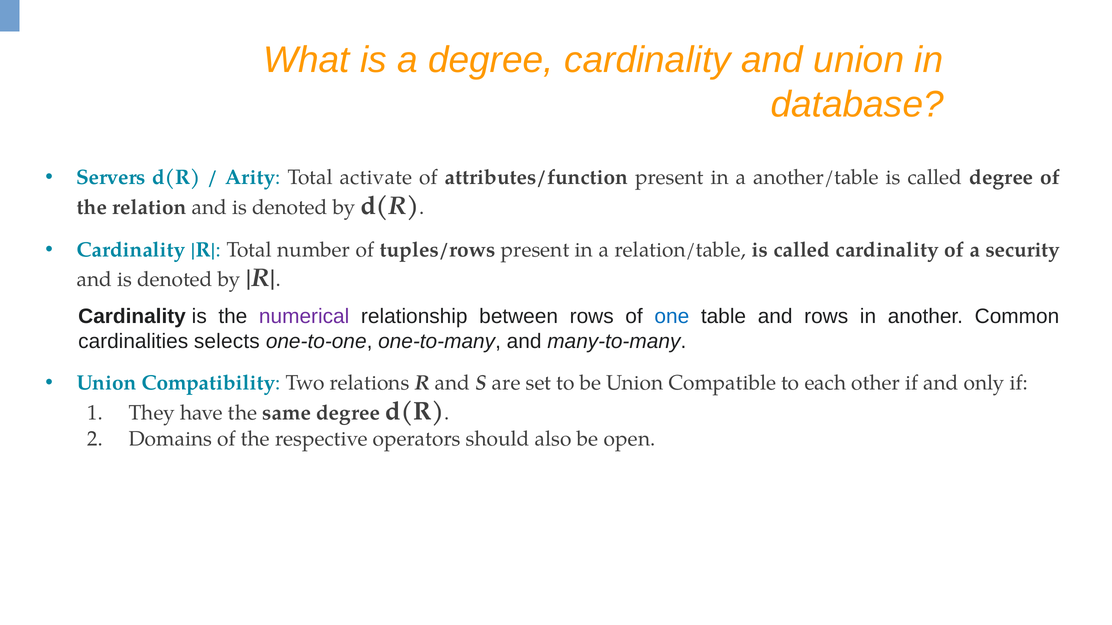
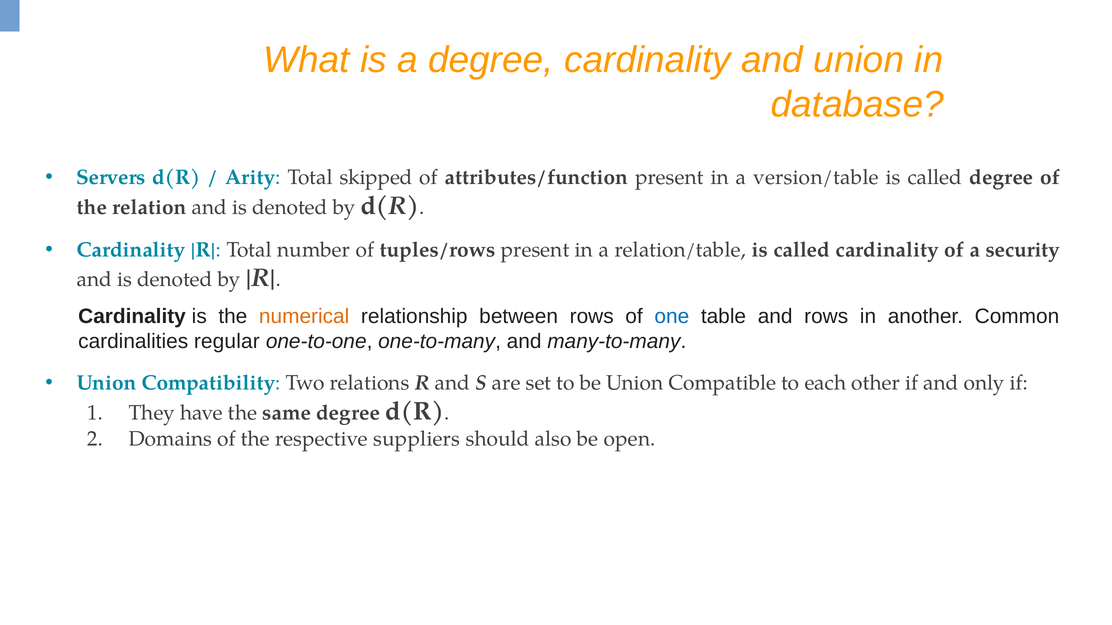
activate: activate -> skipped
another/table: another/table -> version/table
numerical colour: purple -> orange
selects: selects -> regular
operators: operators -> suppliers
